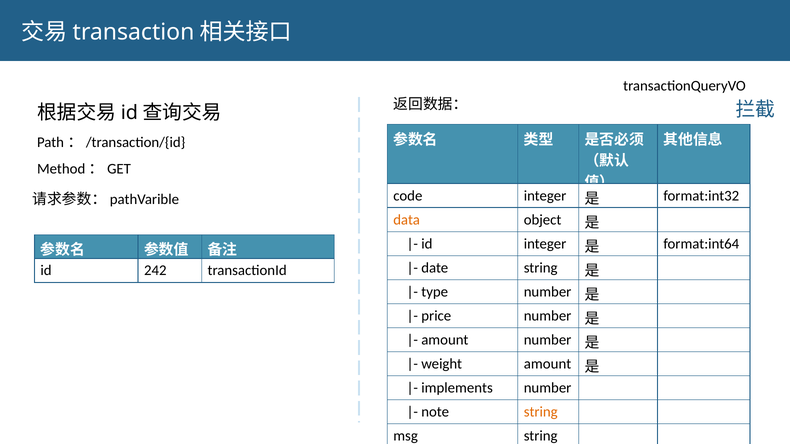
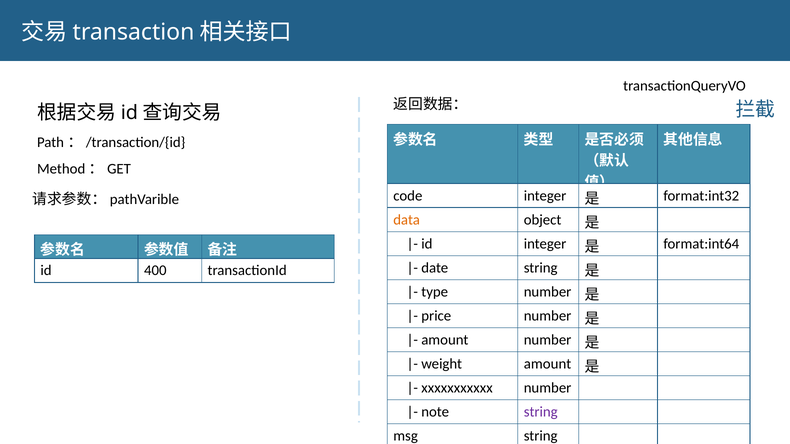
242: 242 -> 400
implements: implements -> xxxxxxxxxxx
string at (541, 412) colour: orange -> purple
